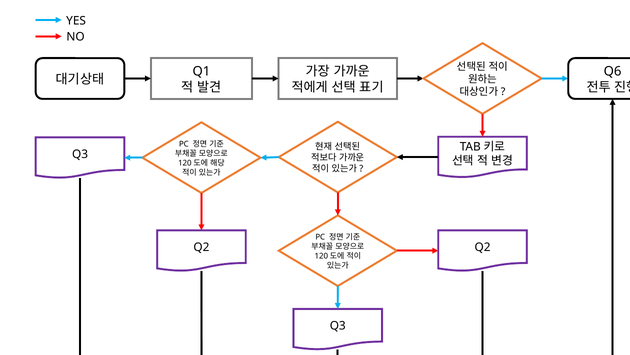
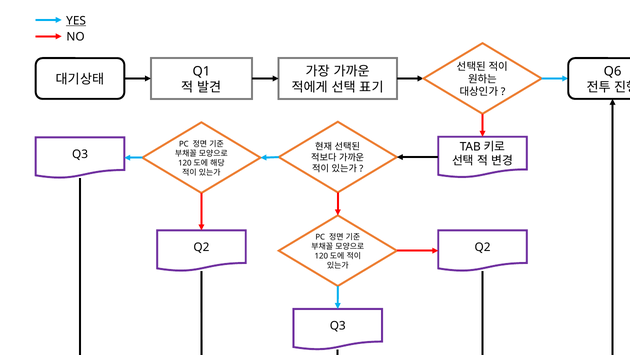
YES underline: none -> present
